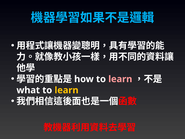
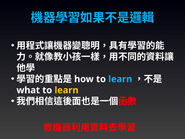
learn at (120, 79) colour: pink -> light blue
